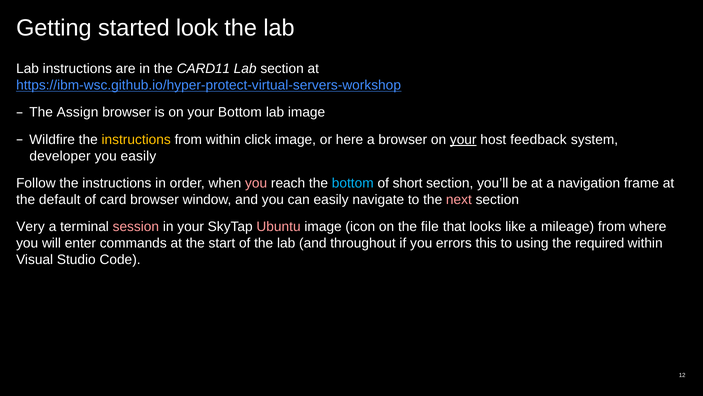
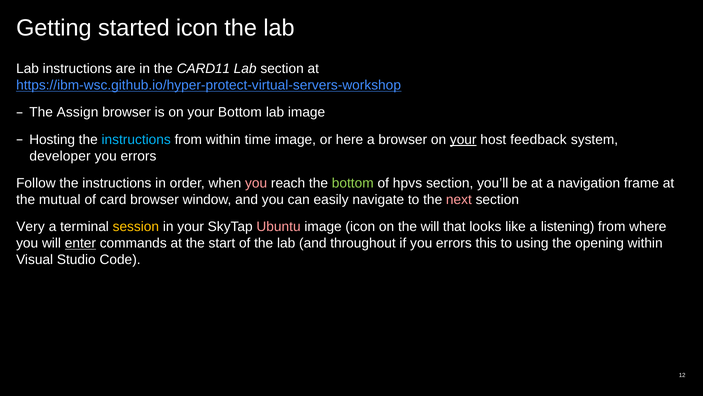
started look: look -> icon
Wildfire: Wildfire -> Hosting
instructions at (136, 139) colour: yellow -> light blue
click: click -> time
easily at (138, 156): easily -> errors
bottom at (353, 183) colour: light blue -> light green
short: short -> hpvs
default: default -> mutual
session colour: pink -> yellow
the file: file -> will
mileage: mileage -> listening
enter underline: none -> present
required: required -> opening
